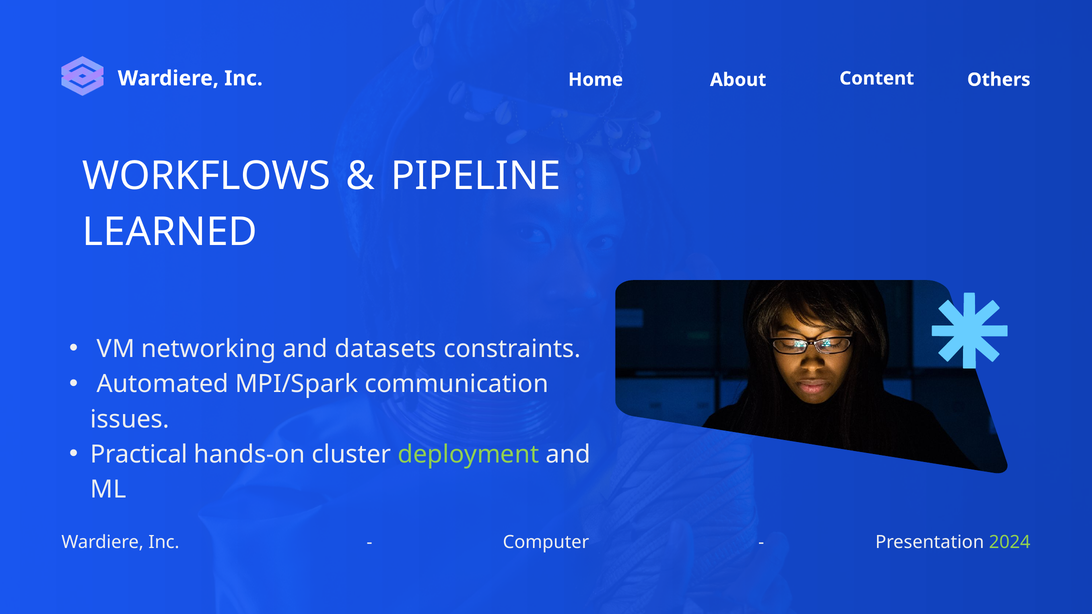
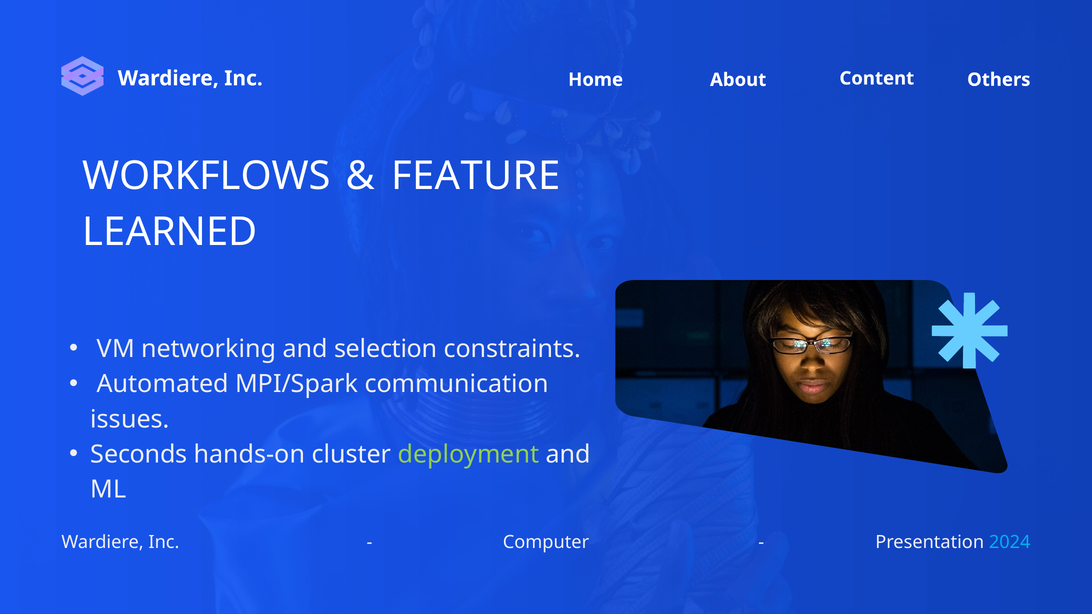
PIPELINE: PIPELINE -> FEATURE
datasets: datasets -> selection
Practical: Practical -> Seconds
2024 colour: light green -> light blue
